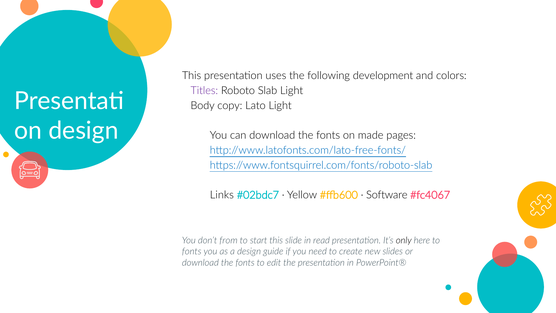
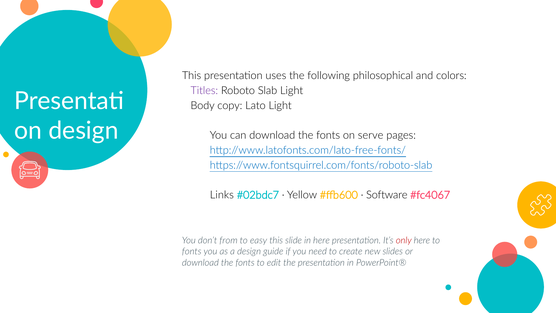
development: development -> philosophical
made: made -> serve
start: start -> easy
in read: read -> here
only colour: black -> red
